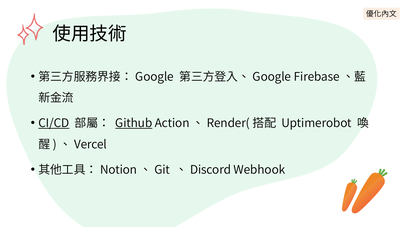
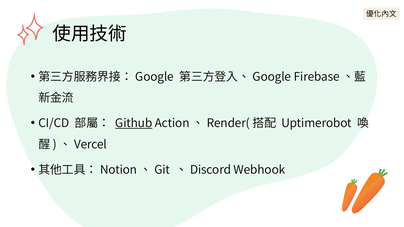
CI/CD underline: present -> none
